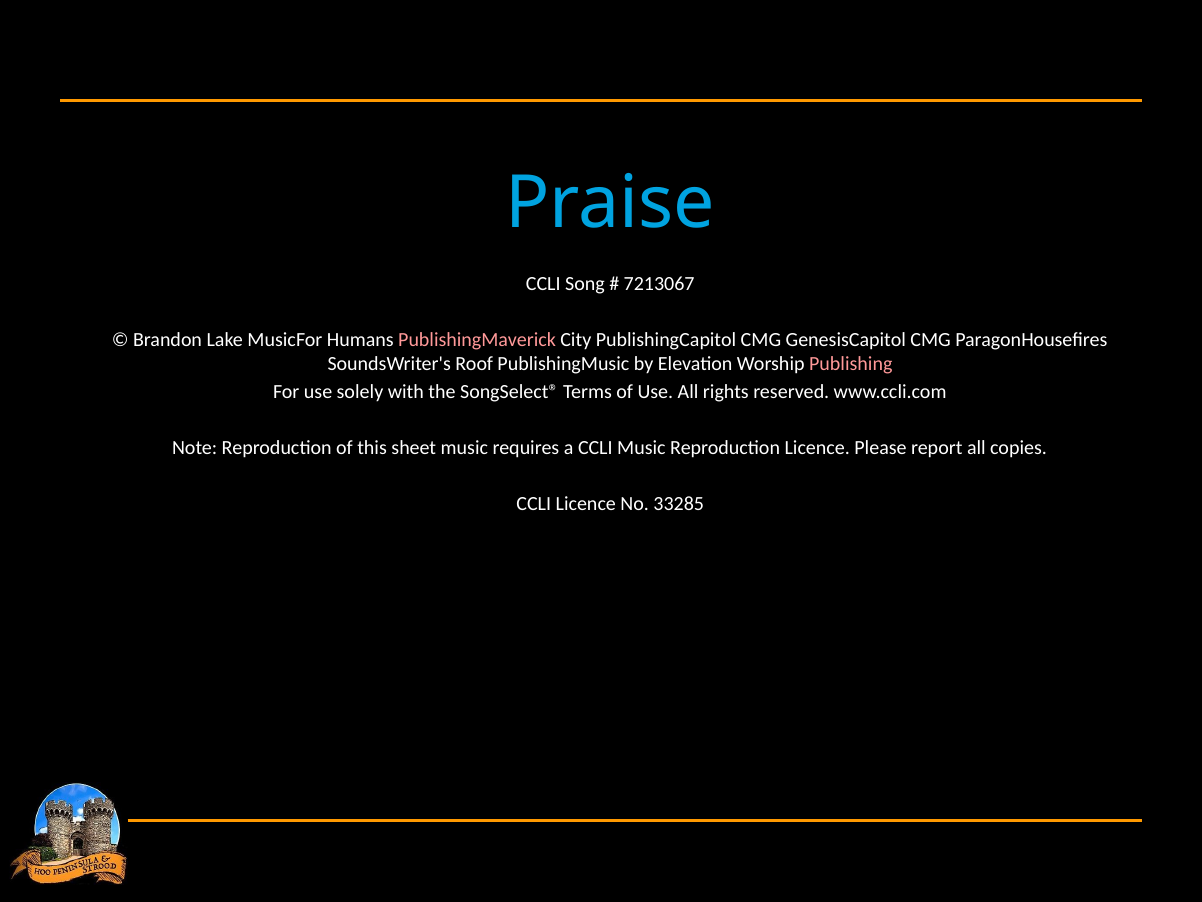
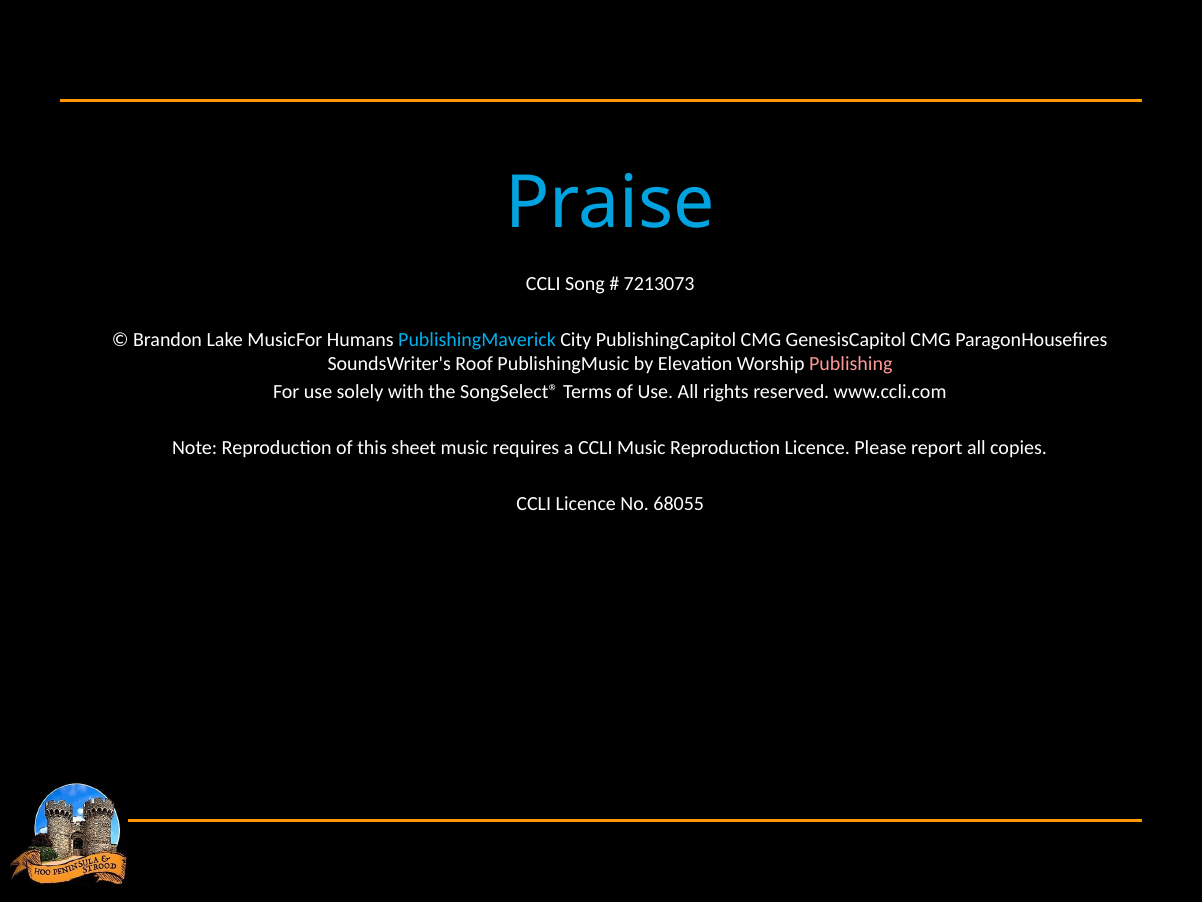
7213067: 7213067 -> 7213073
PublishingMaverick colour: pink -> light blue
33285: 33285 -> 68055
